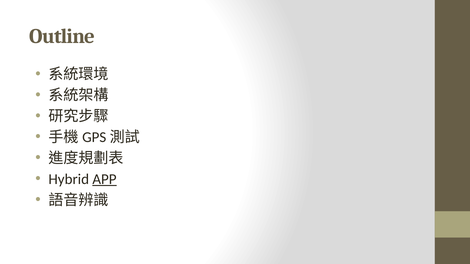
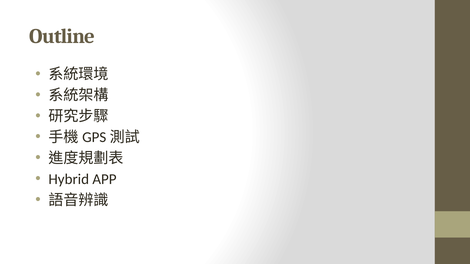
APP underline: present -> none
